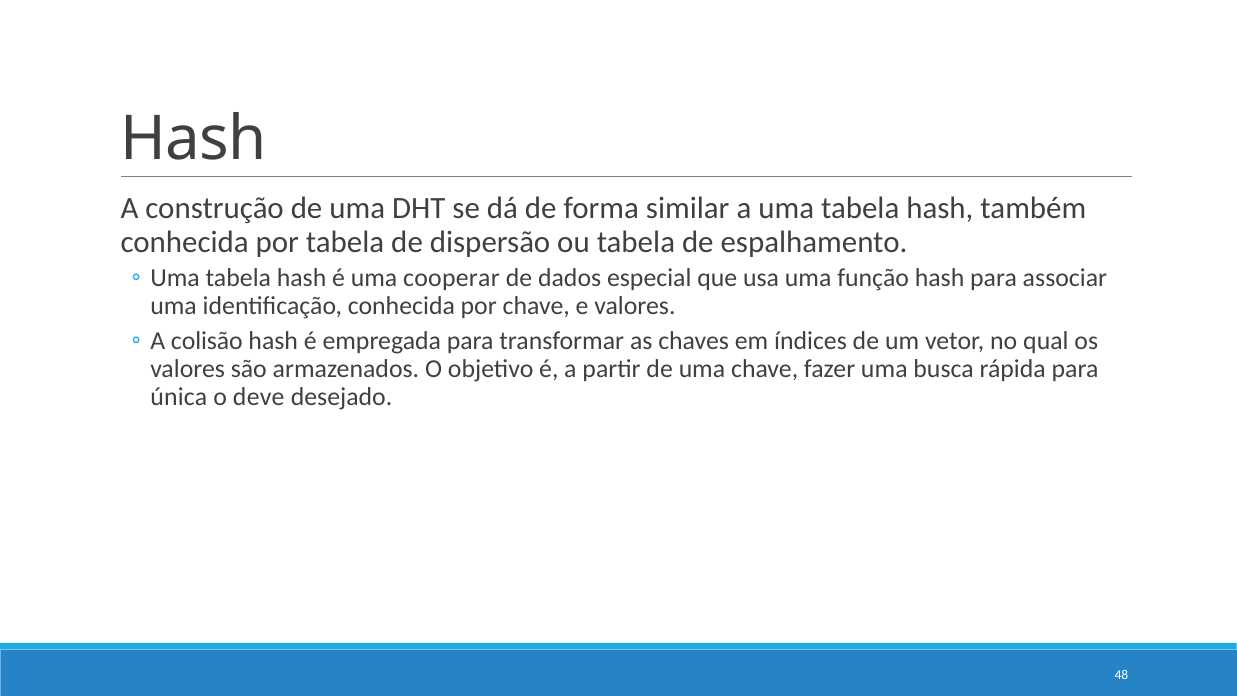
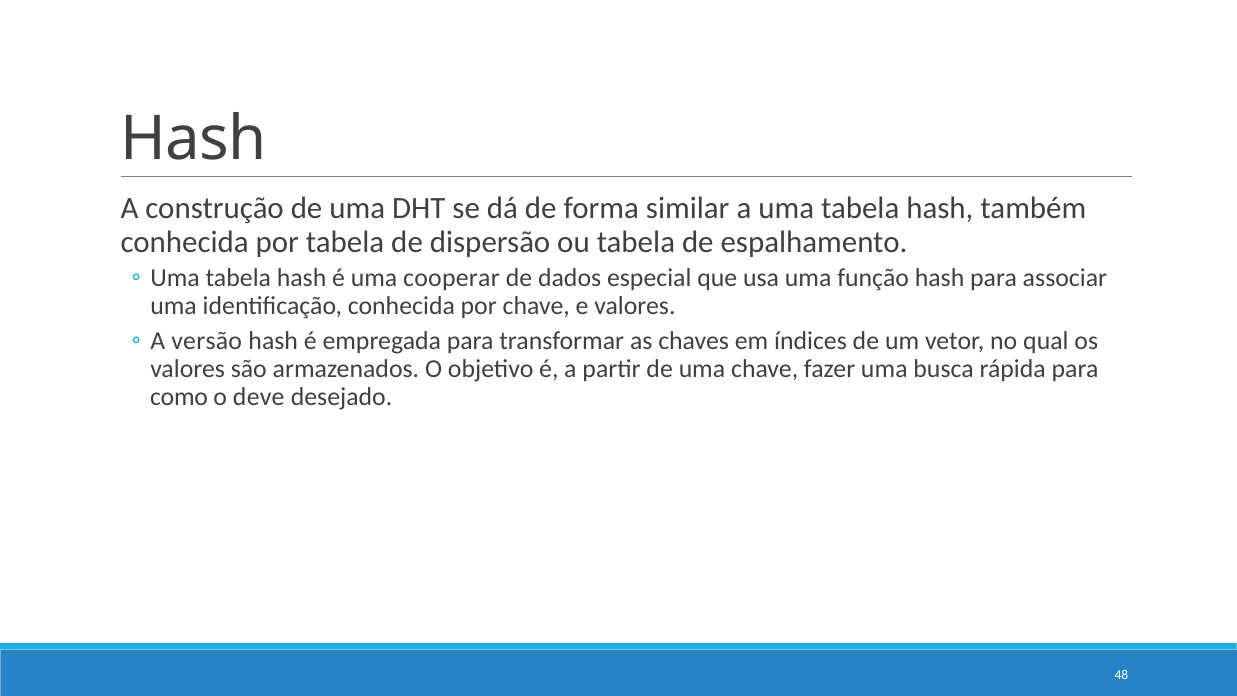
colisão: colisão -> versão
única: única -> como
